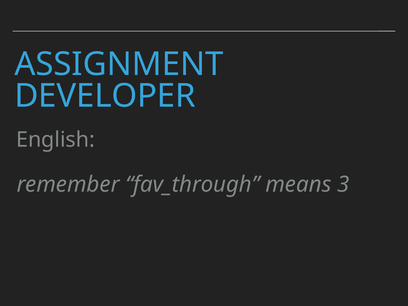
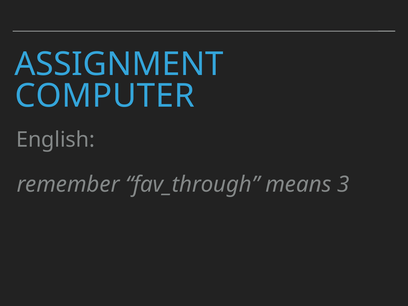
DEVELOPER: DEVELOPER -> COMPUTER
